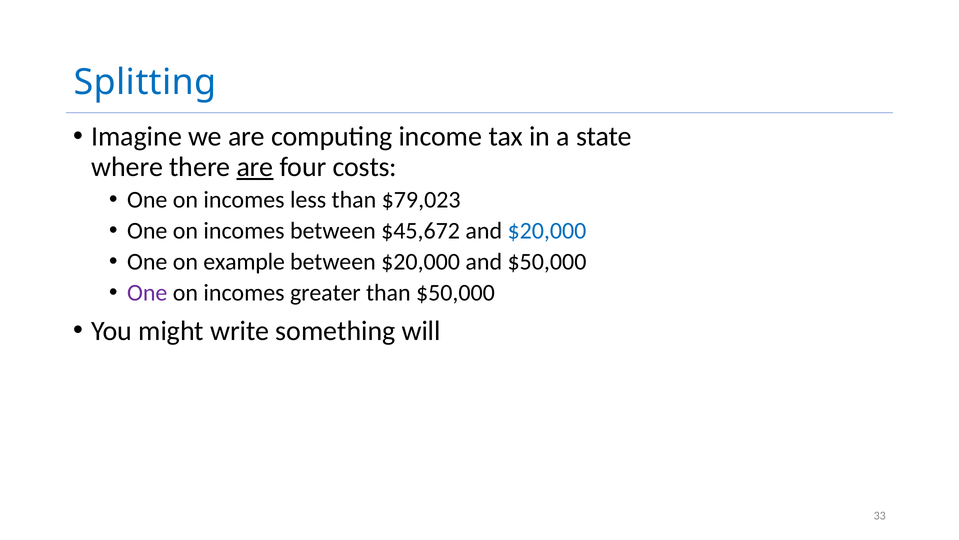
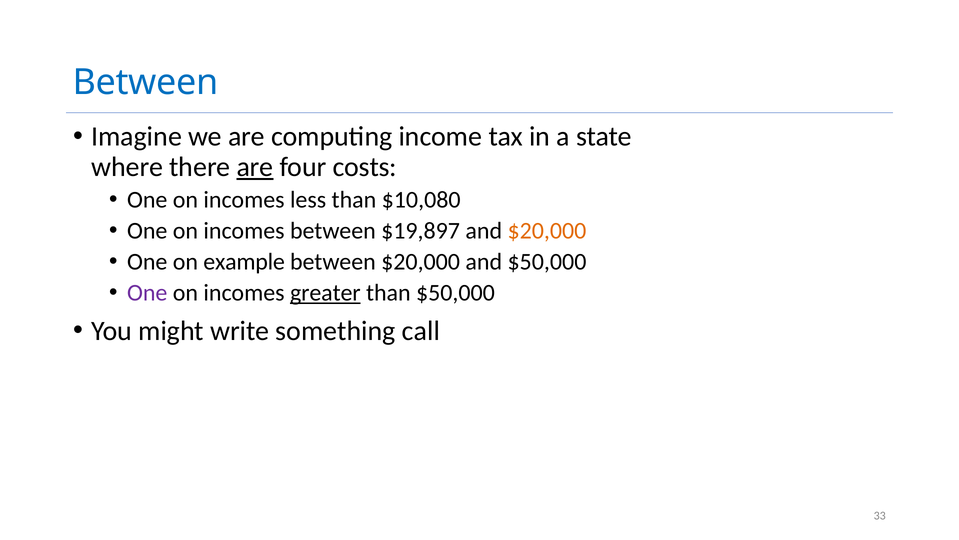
Splitting at (145, 82): Splitting -> Between
$79,023: $79,023 -> $10,080
$45,672: $45,672 -> $19,897
$20,000 at (547, 231) colour: blue -> orange
greater underline: none -> present
will: will -> call
